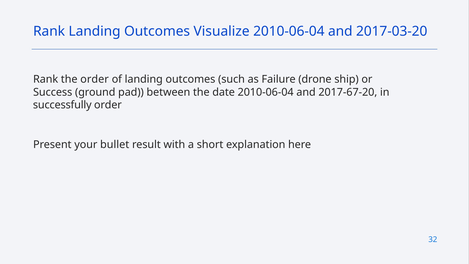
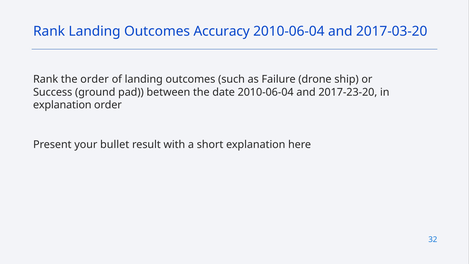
Visualize: Visualize -> Accuracy
2017-67-20: 2017-67-20 -> 2017-23-20
successfully at (62, 105): successfully -> explanation
